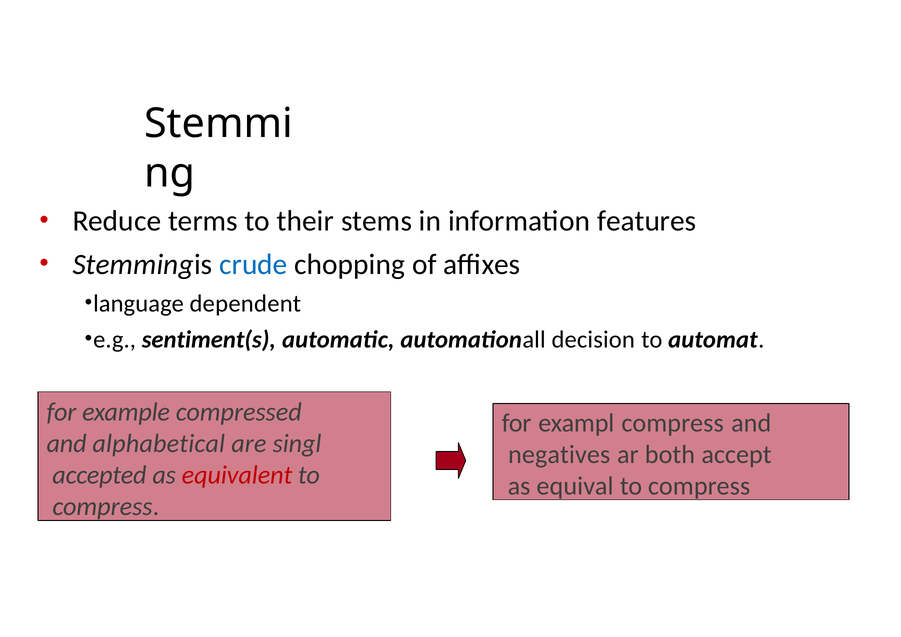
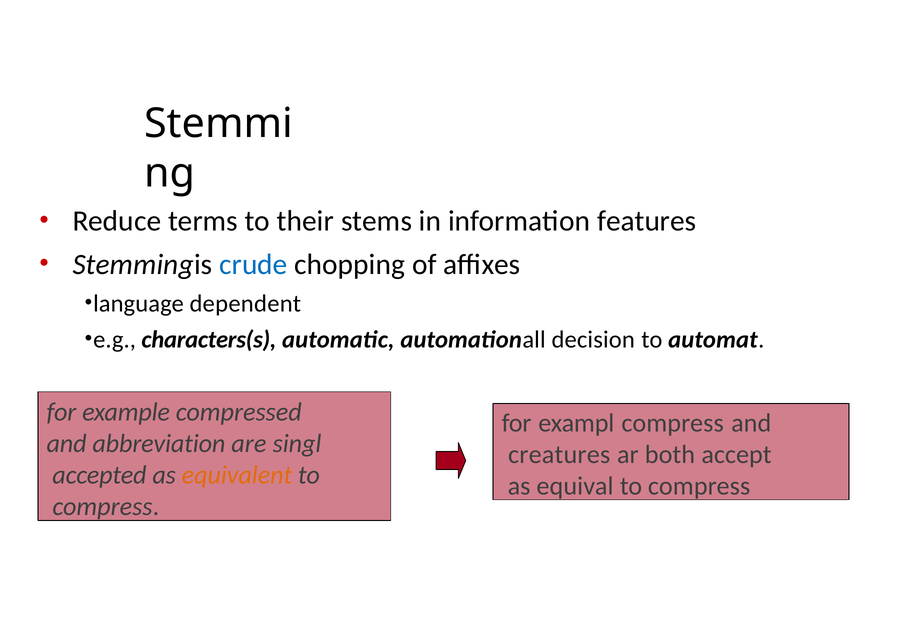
sentiment(s: sentiment(s -> characters(s
alphabetical: alphabetical -> abbreviation
negatives: negatives -> creatures
equivalent colour: red -> orange
